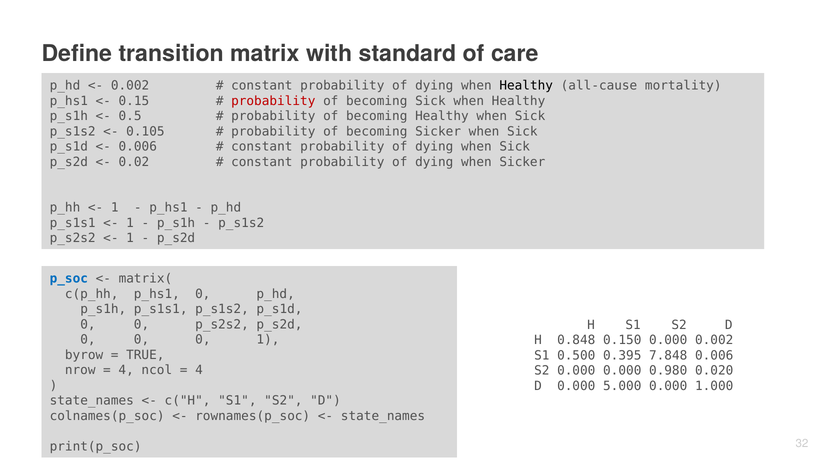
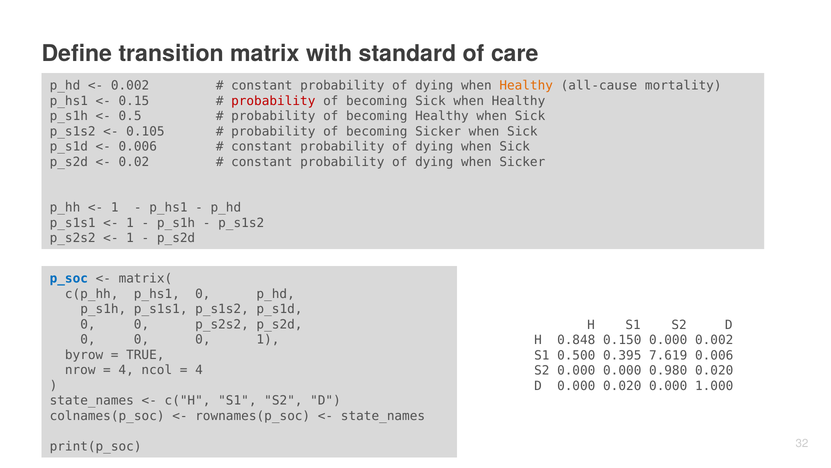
Healthy at (526, 86) colour: black -> orange
7.848: 7.848 -> 7.619
0.000 5.000: 5.000 -> 0.020
